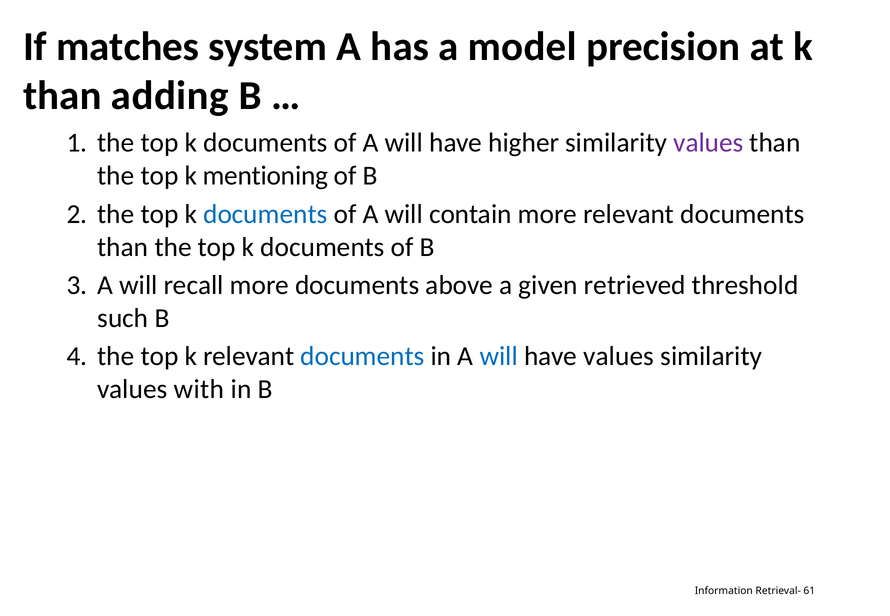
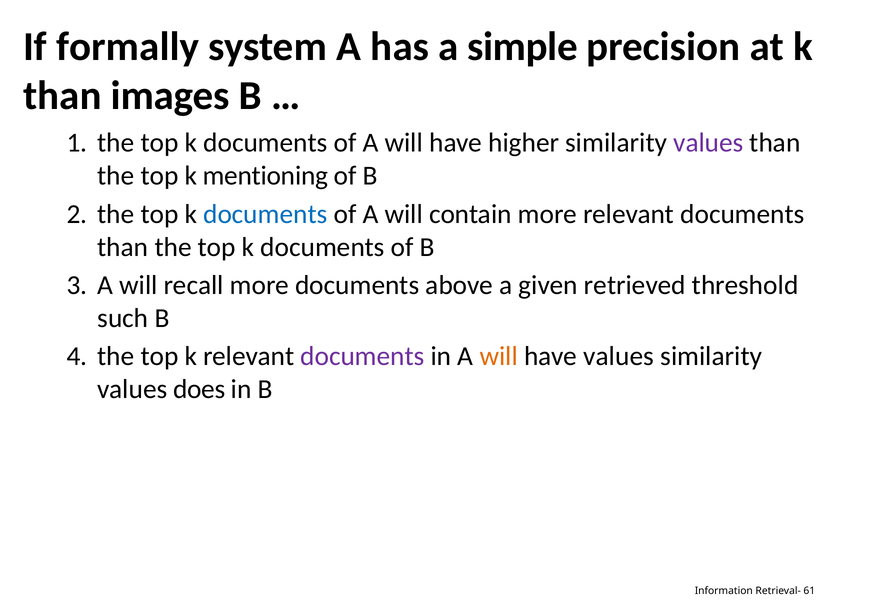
matches: matches -> formally
model: model -> simple
adding: adding -> images
documents at (362, 357) colour: blue -> purple
will at (499, 357) colour: blue -> orange
with: with -> does
